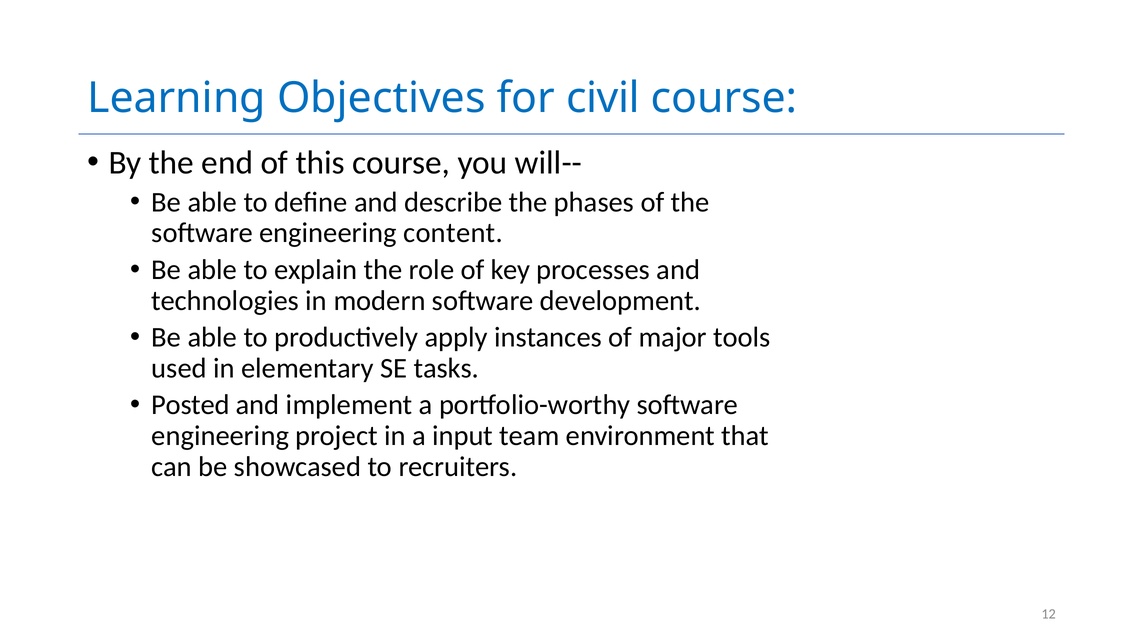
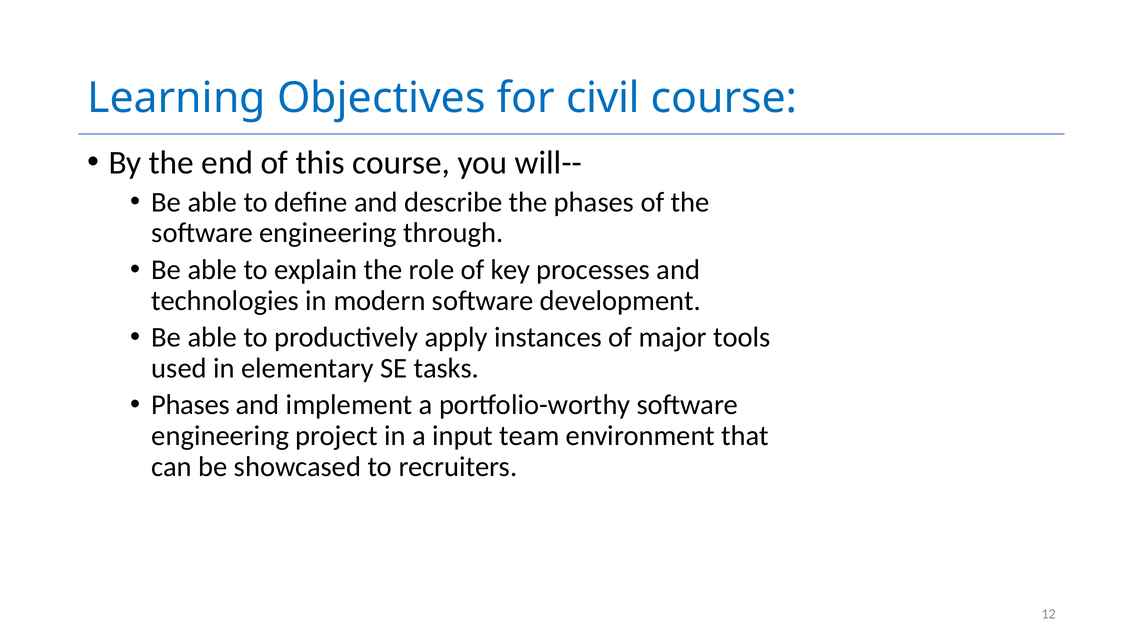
content: content -> through
Posted at (191, 405): Posted -> Phases
